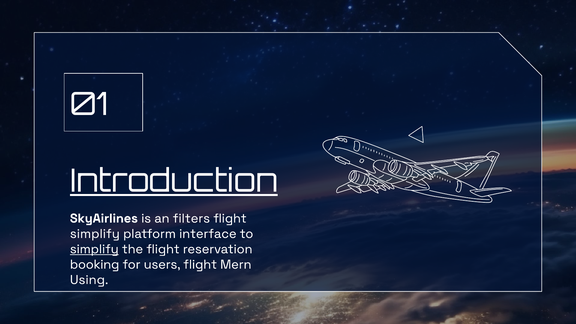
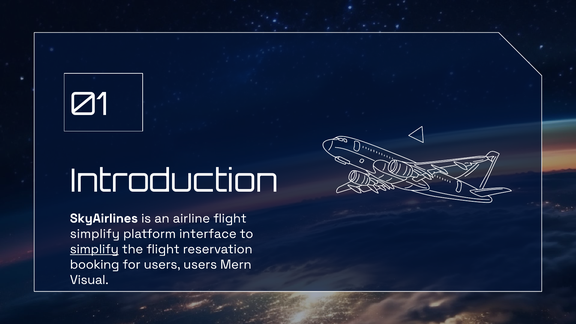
Introduction underline: present -> none
filters: filters -> airline
users flight: flight -> users
Using: Using -> Visual
